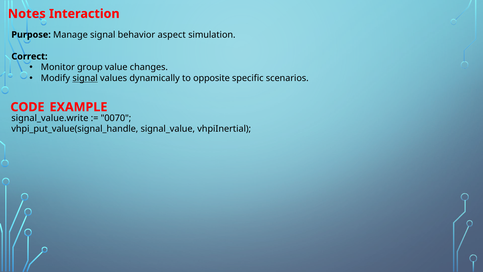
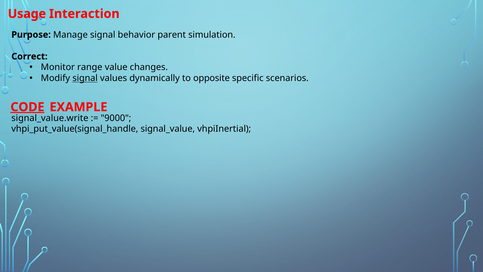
Notes: Notes -> Usage
aspect: aspect -> parent
group: group -> range
CODE underline: none -> present
0070: 0070 -> 9000
